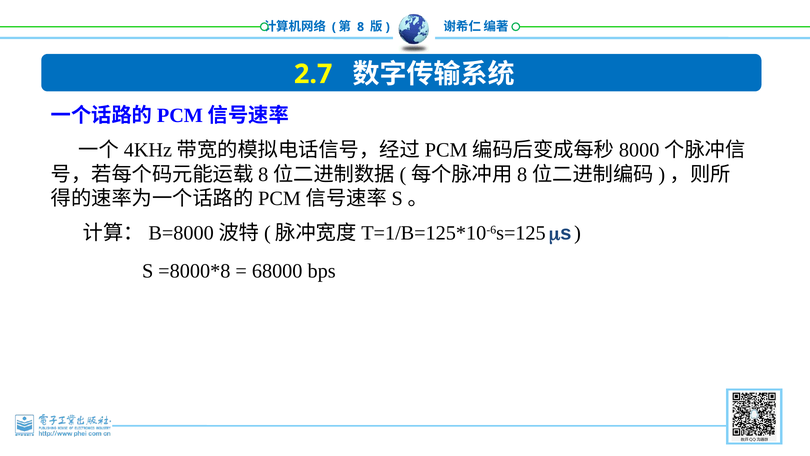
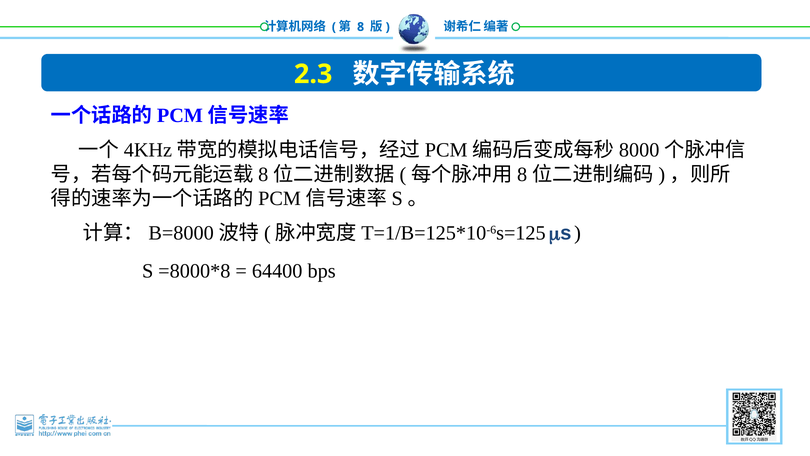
2.7: 2.7 -> 2.3
68000: 68000 -> 64400
